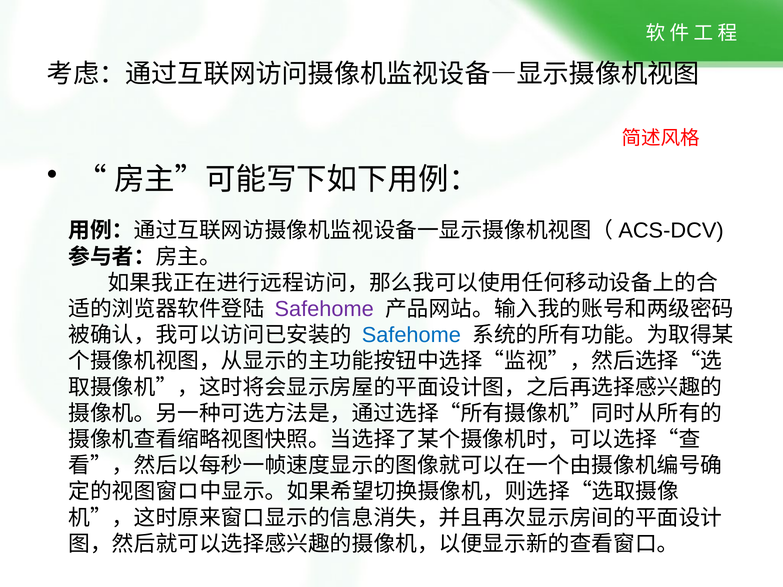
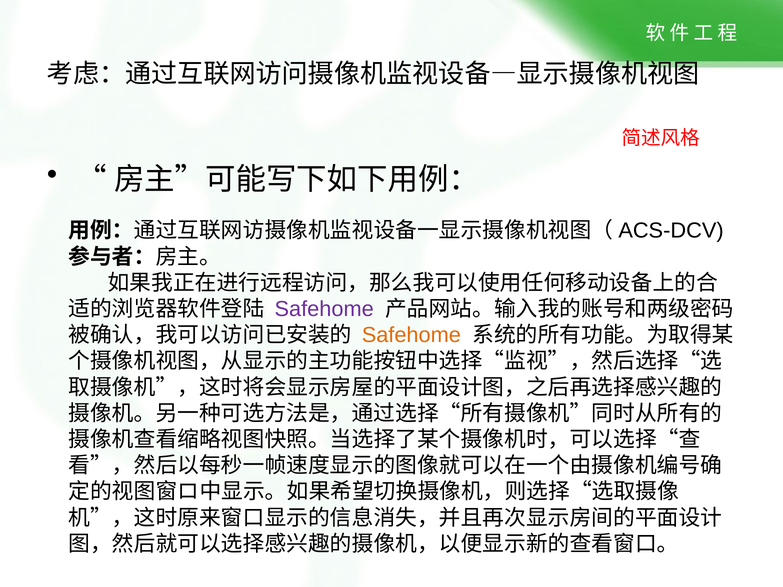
Safehome at (411, 335) colour: blue -> orange
